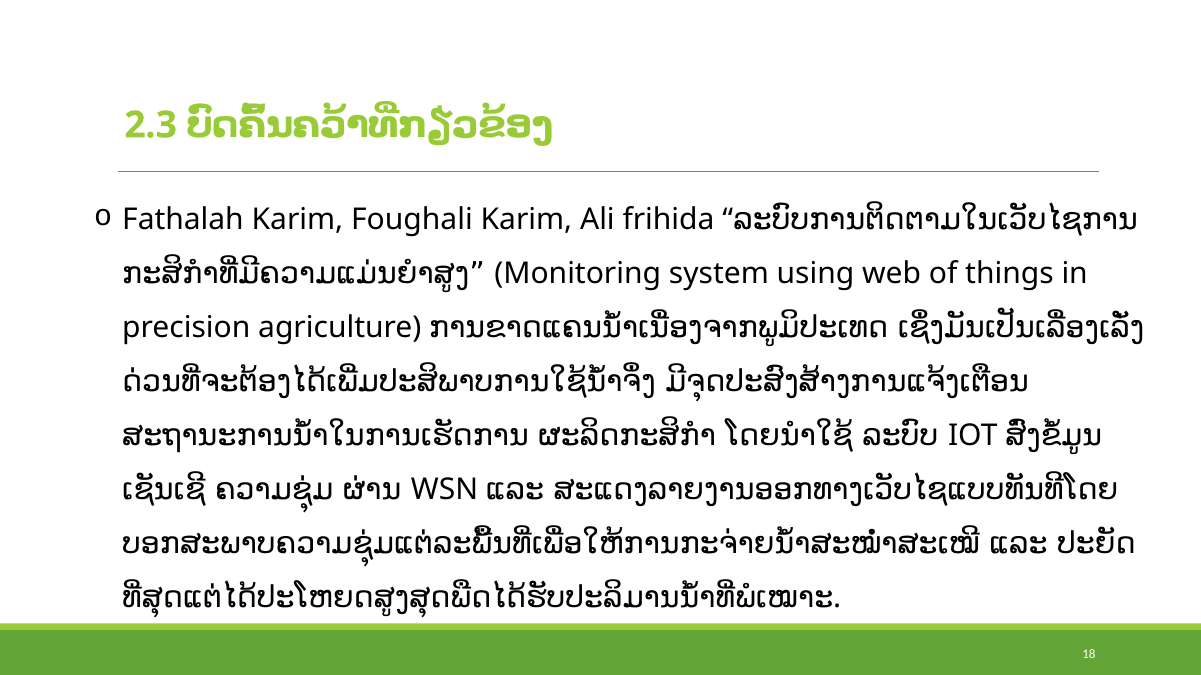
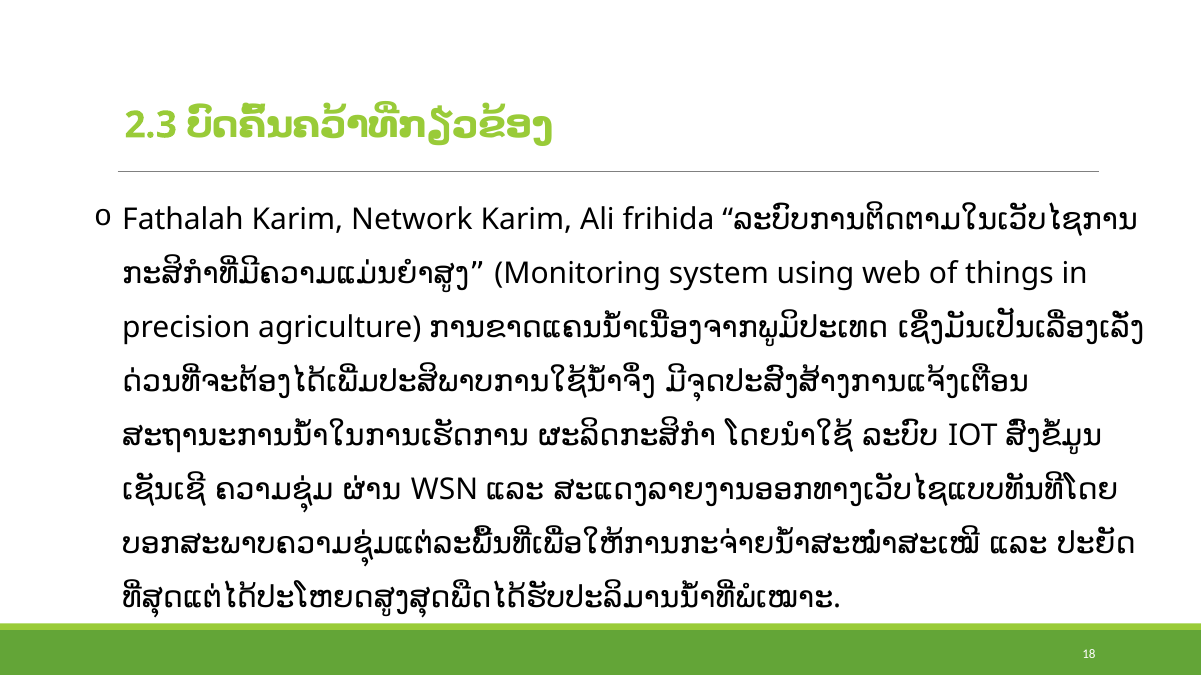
Foughali: Foughali -> Network
